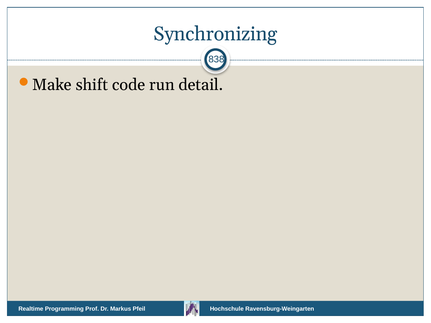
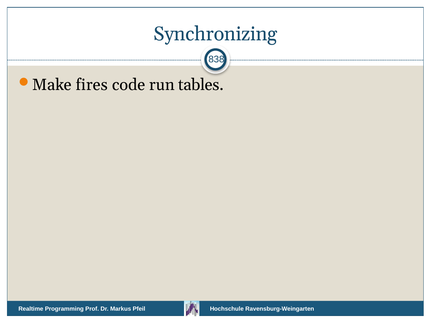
shift: shift -> fires
detail: detail -> tables
